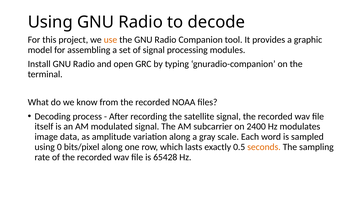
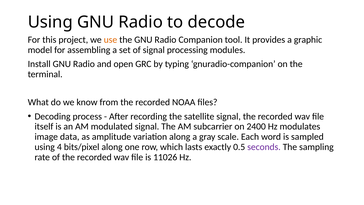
0: 0 -> 4
seconds colour: orange -> purple
65428: 65428 -> 11026
